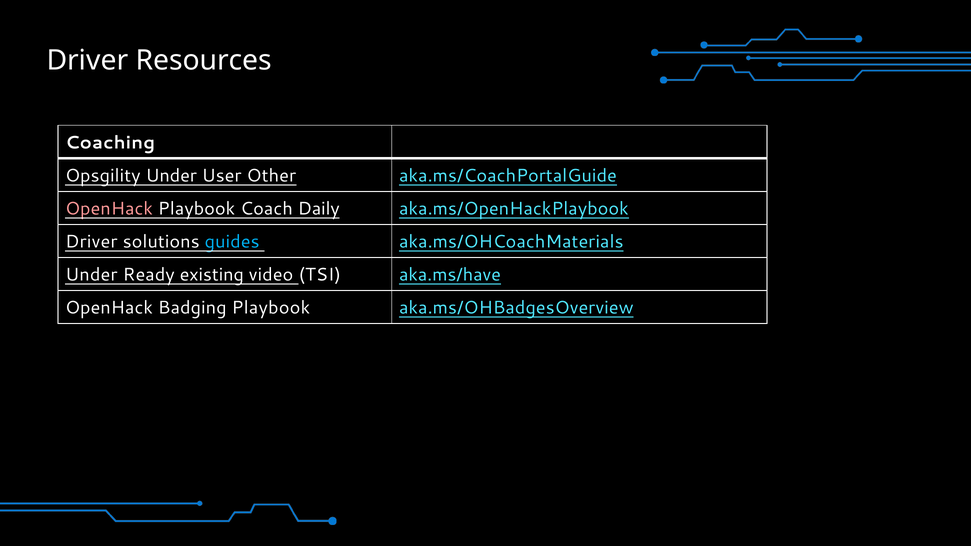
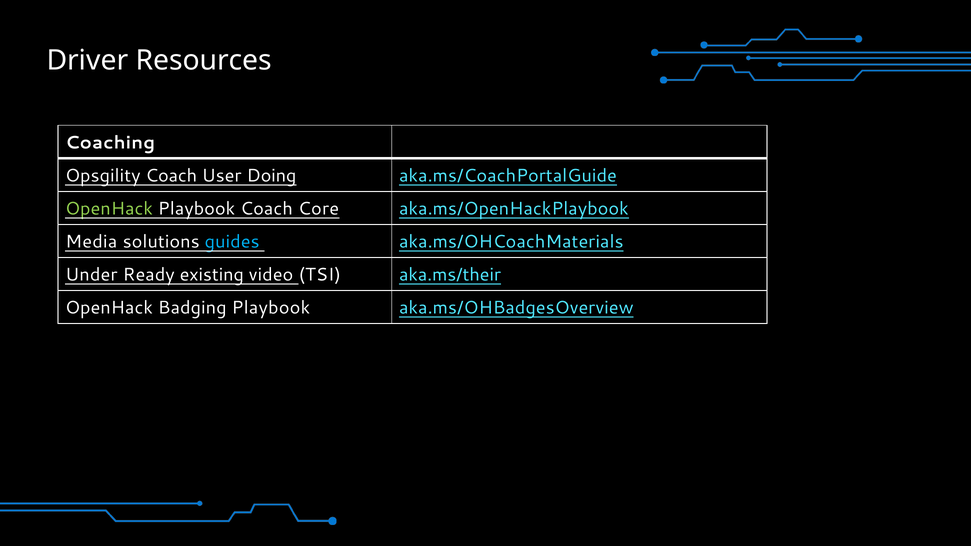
Opsgility Under: Under -> Coach
Other: Other -> Doing
OpenHack at (109, 209) colour: pink -> light green
Daily: Daily -> Core
Driver at (91, 242): Driver -> Media
aka.ms/have: aka.ms/have -> aka.ms/their
